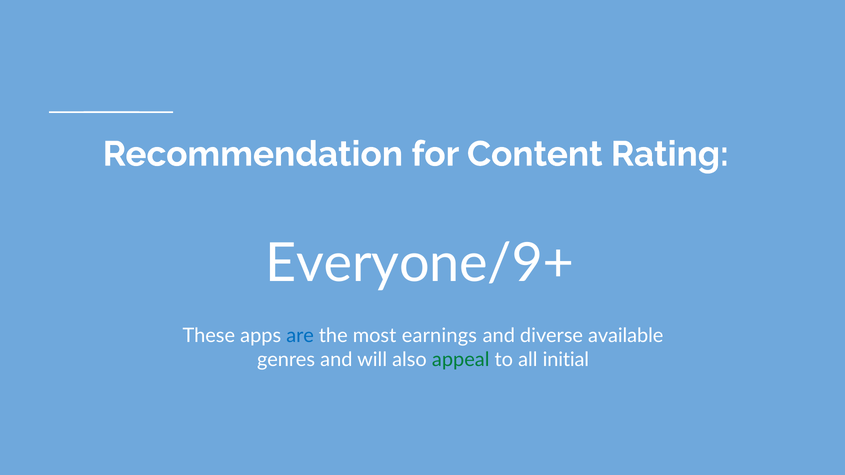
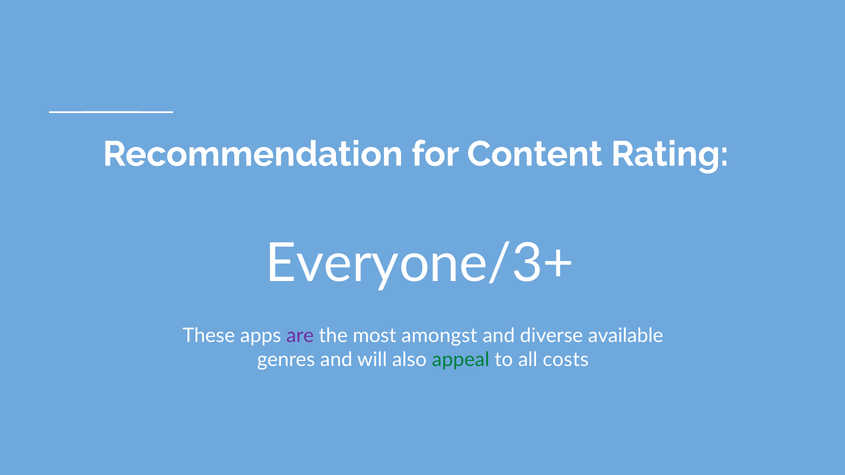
Everyone/9+: Everyone/9+ -> Everyone/3+
are colour: blue -> purple
earnings: earnings -> amongst
initial: initial -> costs
